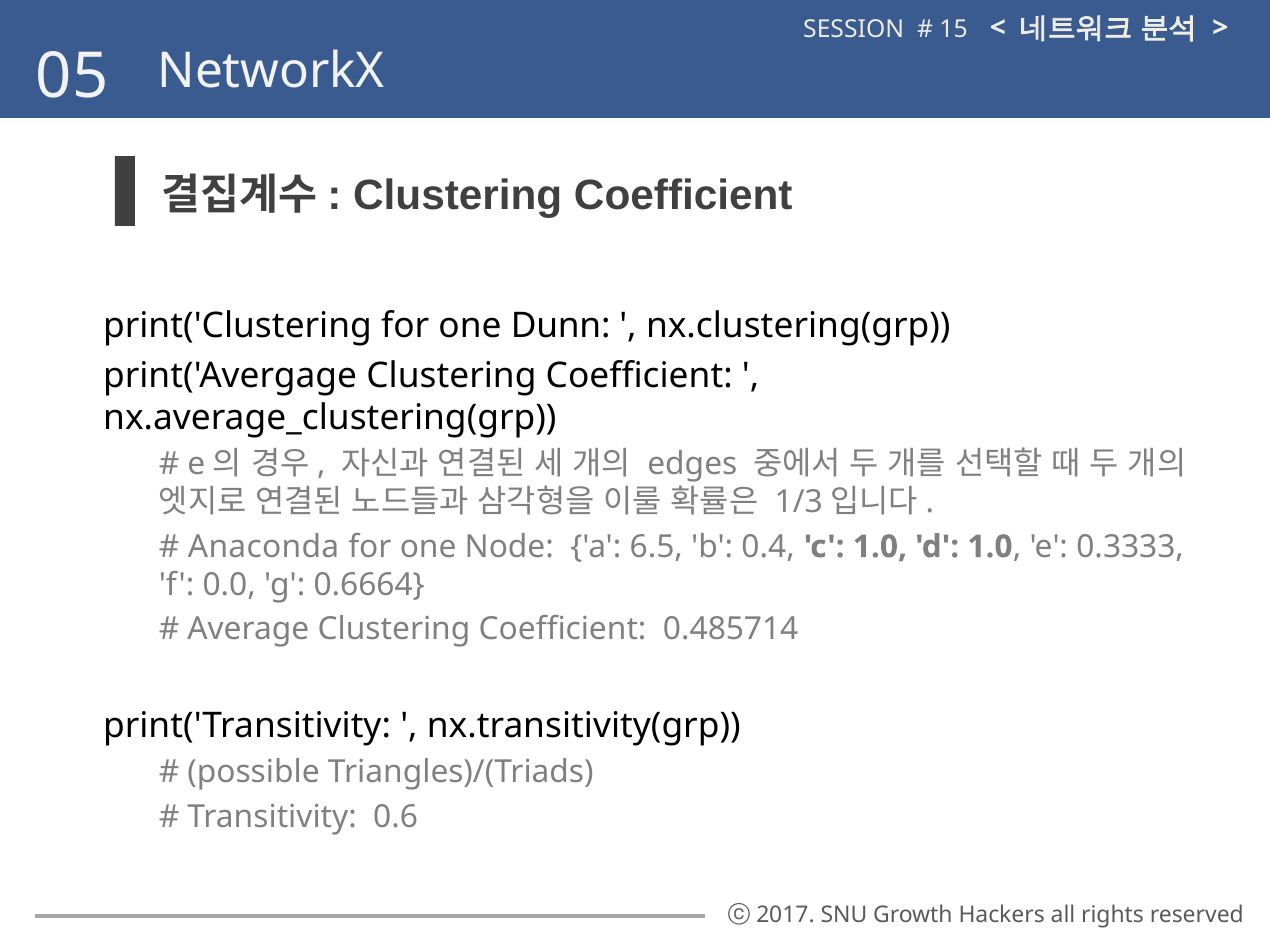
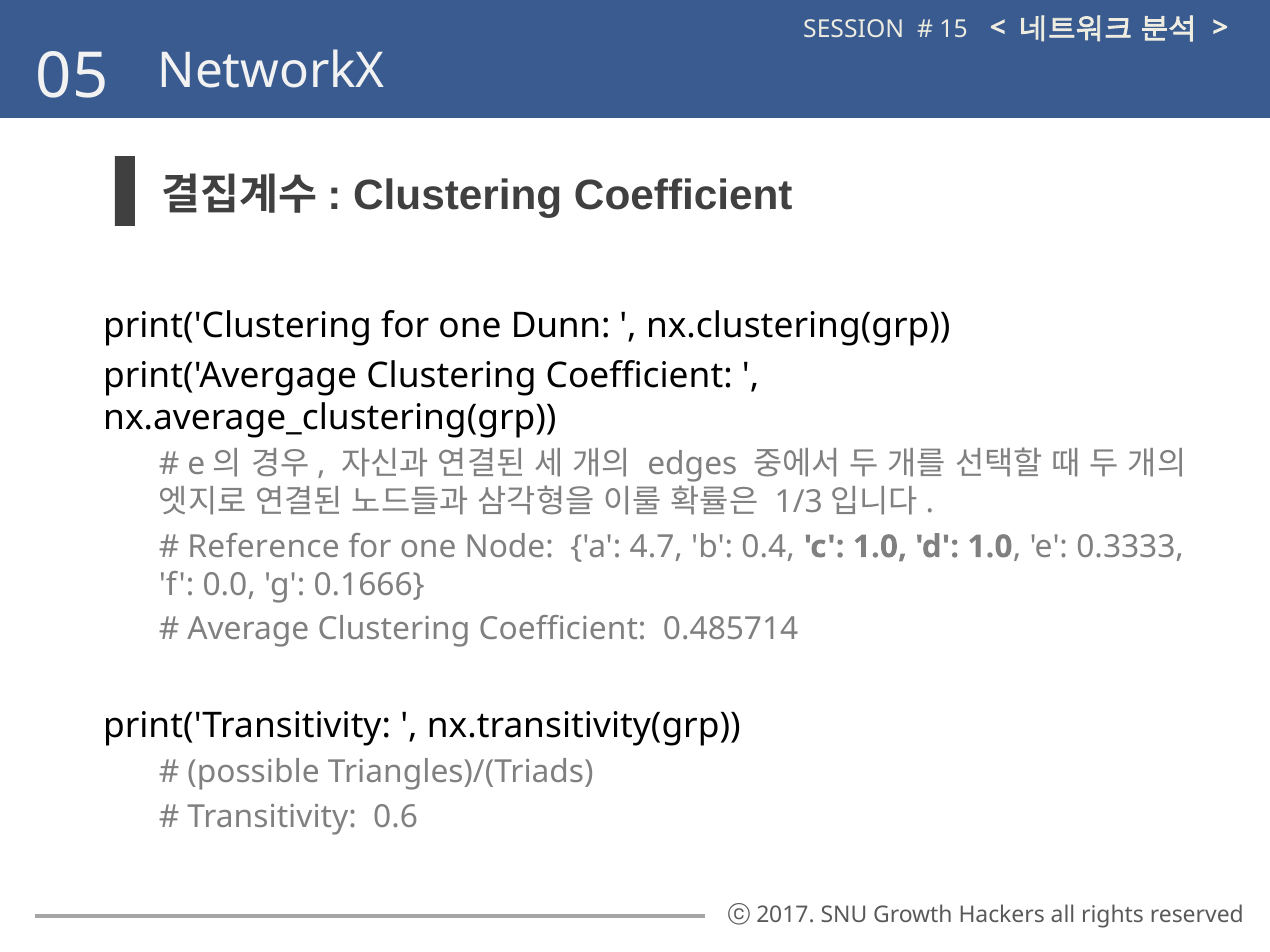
Anaconda: Anaconda -> Reference
6.5: 6.5 -> 4.7
0.6664: 0.6664 -> 0.1666
